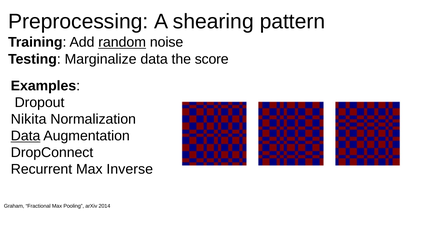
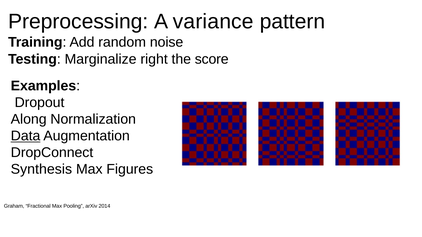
shearing: shearing -> variance
random underline: present -> none
Marginalize data: data -> right
Nikita: Nikita -> Along
Recurrent: Recurrent -> Synthesis
Inverse: Inverse -> Figures
